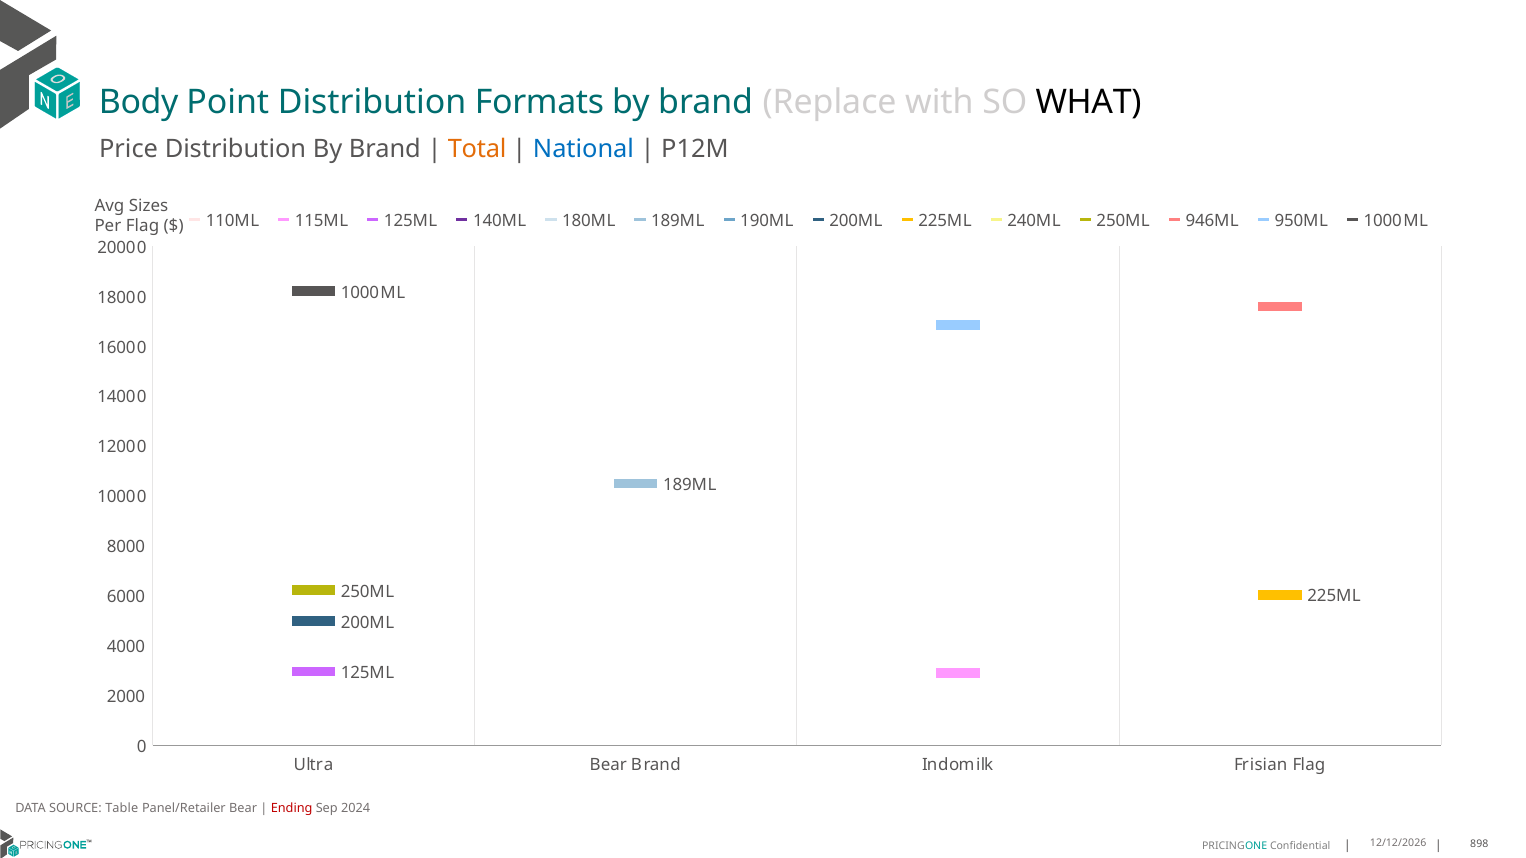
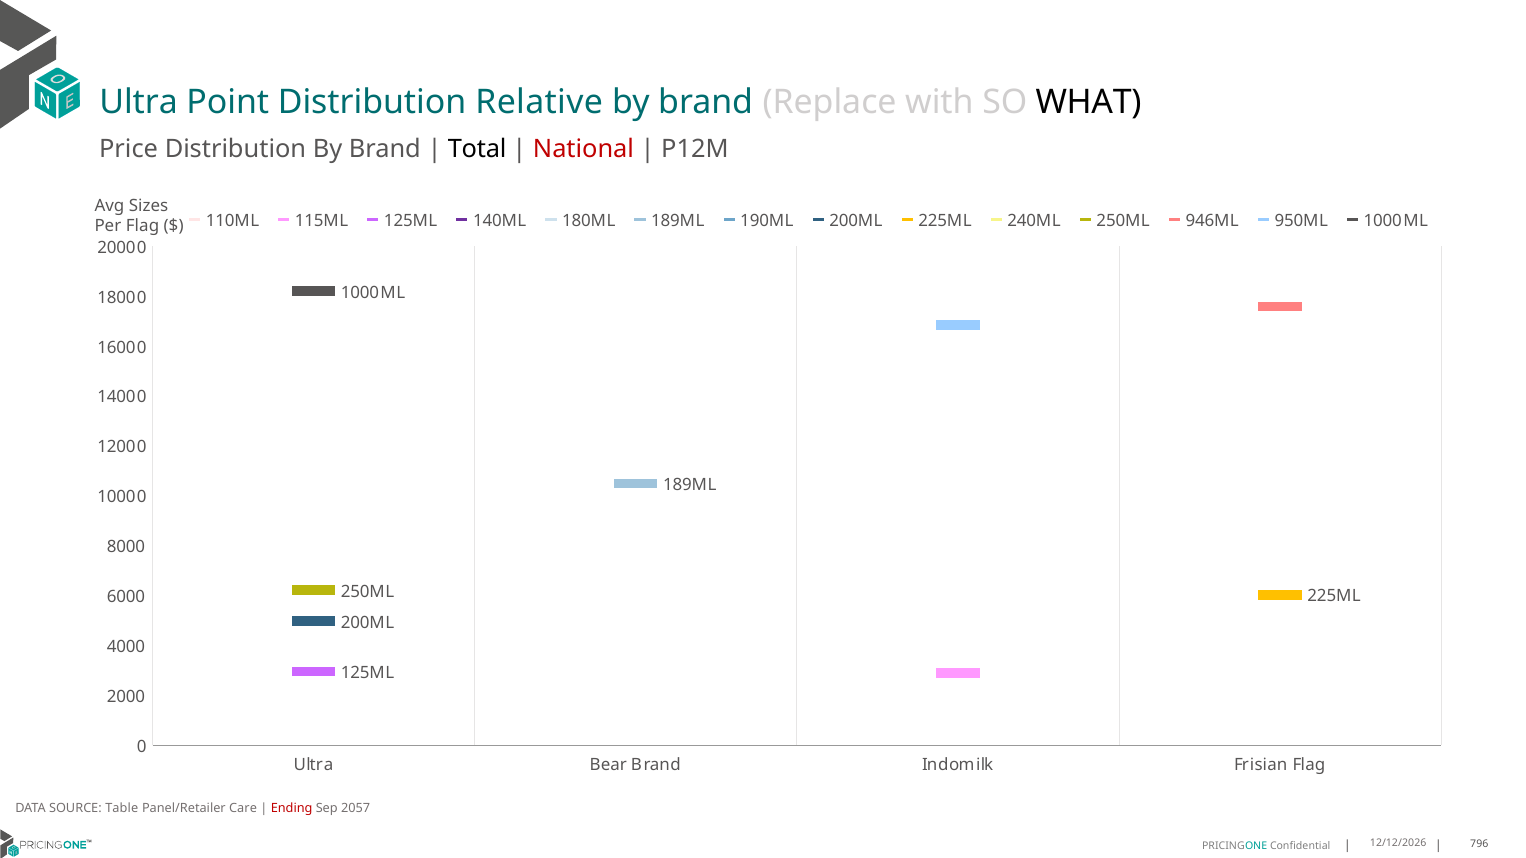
Body at (139, 103): Body -> Ultra
Formats: Formats -> Relative
Total colour: orange -> black
National colour: blue -> red
Panel/Retailer Bear: Bear -> Care
2024: 2024 -> 2057
898: 898 -> 796
